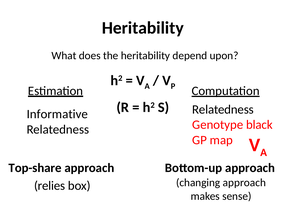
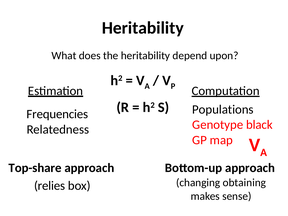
Relatedness at (223, 109): Relatedness -> Populations
Informative: Informative -> Frequencies
changing approach: approach -> obtaining
